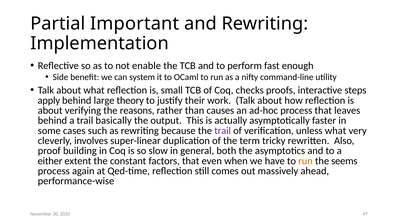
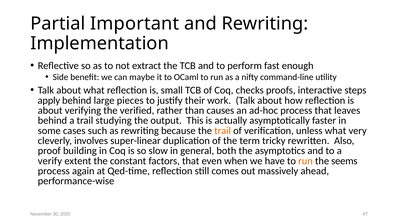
enable: enable -> extract
system: system -> maybe
theory: theory -> pieces
reasons: reasons -> verified
basically: basically -> studying
trail at (223, 131) colour: purple -> orange
either: either -> verify
